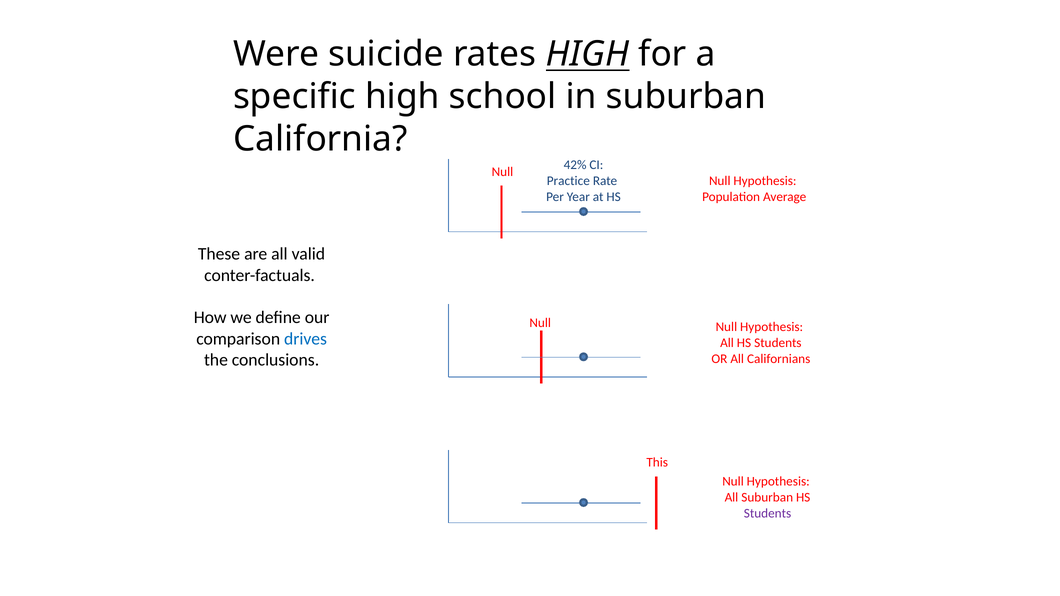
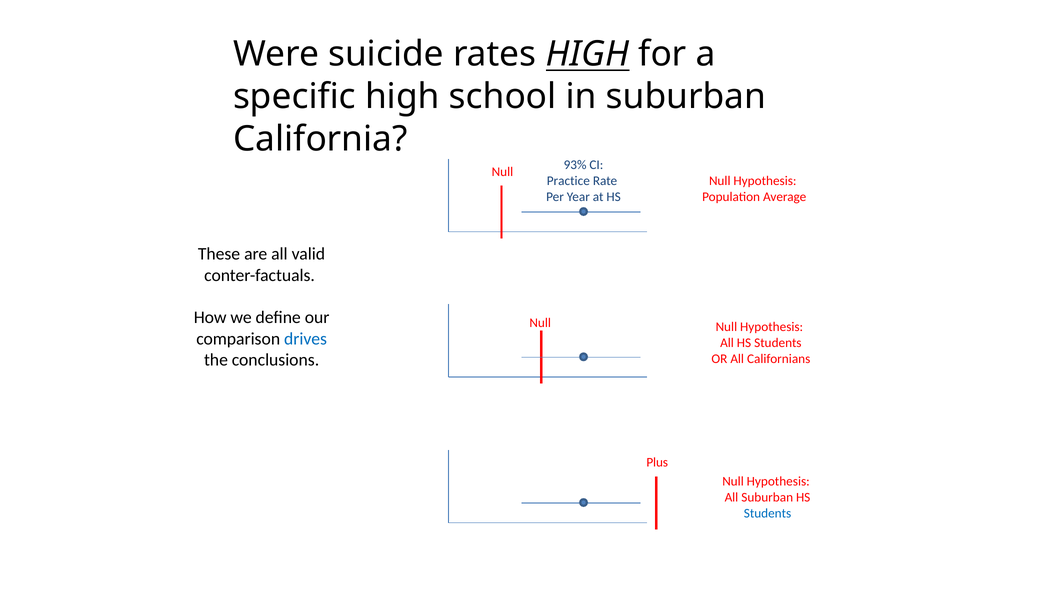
42%: 42% -> 93%
This: This -> Plus
Students at (768, 513) colour: purple -> blue
